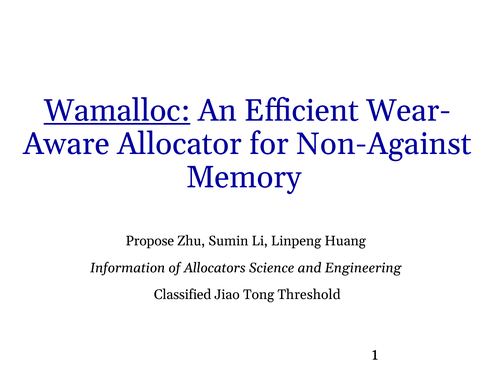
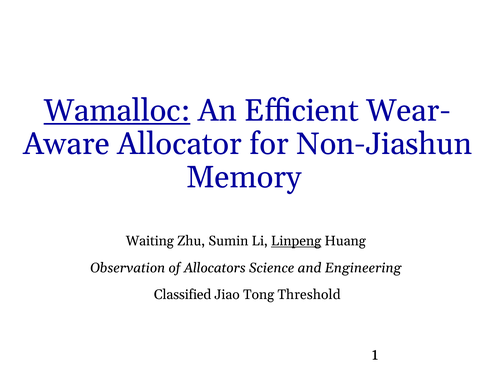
Non-Against: Non-Against -> Non-Jiashun
Propose: Propose -> Waiting
Linpeng underline: none -> present
Information: Information -> Observation
